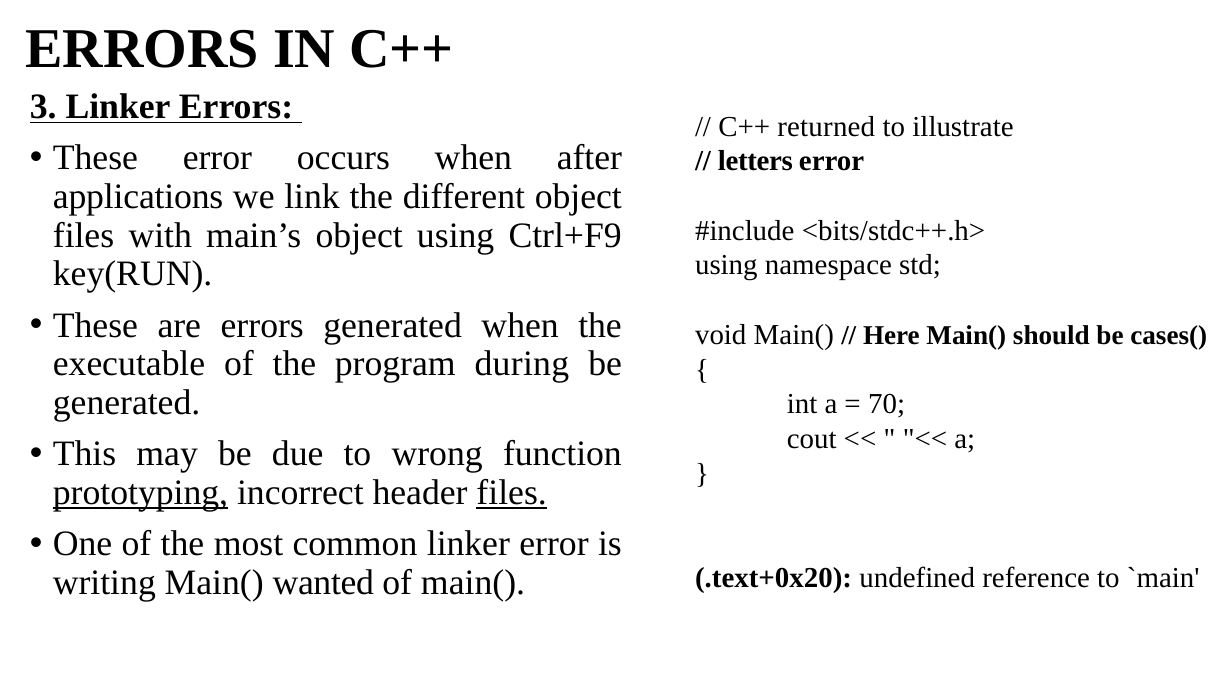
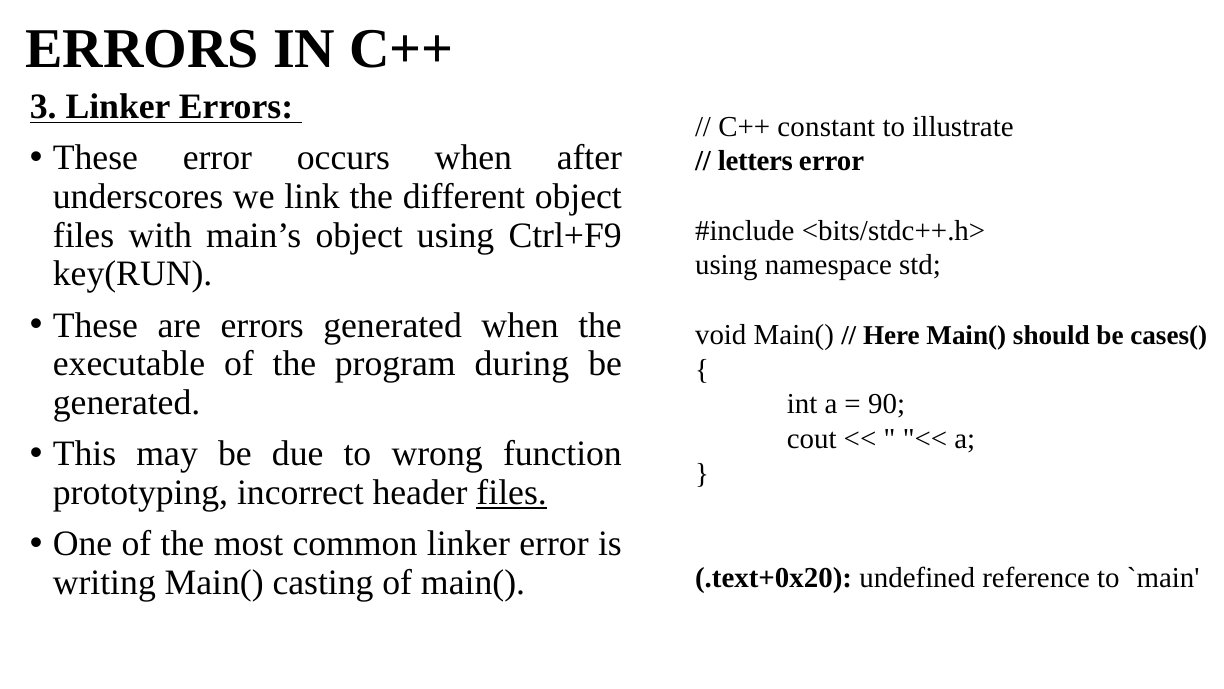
returned: returned -> constant
applications: applications -> underscores
70: 70 -> 90
prototyping underline: present -> none
wanted: wanted -> casting
